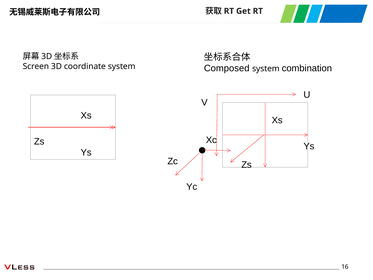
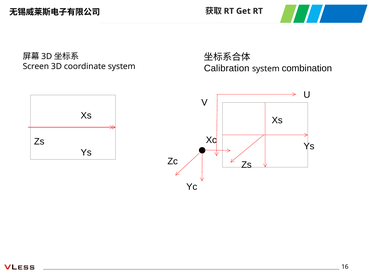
Composed: Composed -> Calibration
